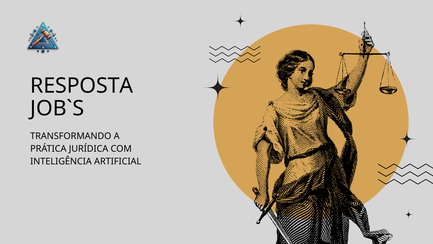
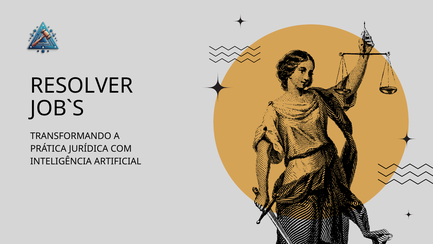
RESPOSTA: RESPOSTA -> RESOLVER
